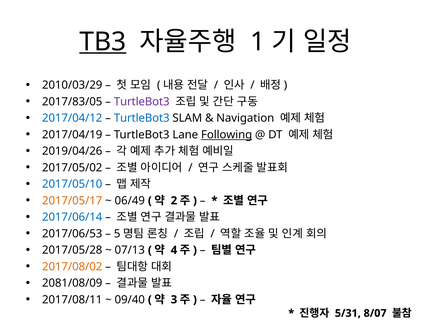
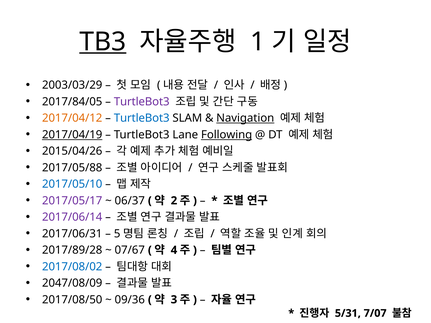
2010/03/29: 2010/03/29 -> 2003/03/29
2017/83/05: 2017/83/05 -> 2017/84/05
2017/04/12 colour: blue -> orange
Navigation underline: none -> present
2017/04/19 underline: none -> present
2019/04/26: 2019/04/26 -> 2015/04/26
2017/05/02: 2017/05/02 -> 2017/05/88
2017/05/17 colour: orange -> purple
06/49: 06/49 -> 06/37
2017/06/14 colour: blue -> purple
2017/06/53: 2017/06/53 -> 2017/06/31
2017/05/28: 2017/05/28 -> 2017/89/28
07/13: 07/13 -> 07/67
2017/08/02 colour: orange -> blue
2081/08/09: 2081/08/09 -> 2047/08/09
2017/08/11: 2017/08/11 -> 2017/08/50
09/40: 09/40 -> 09/36
8/07: 8/07 -> 7/07
